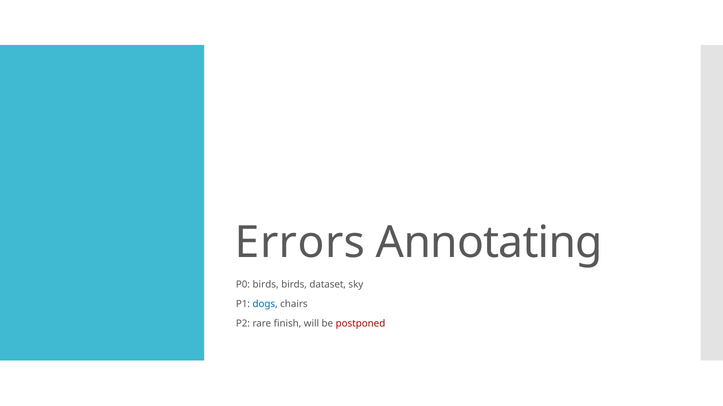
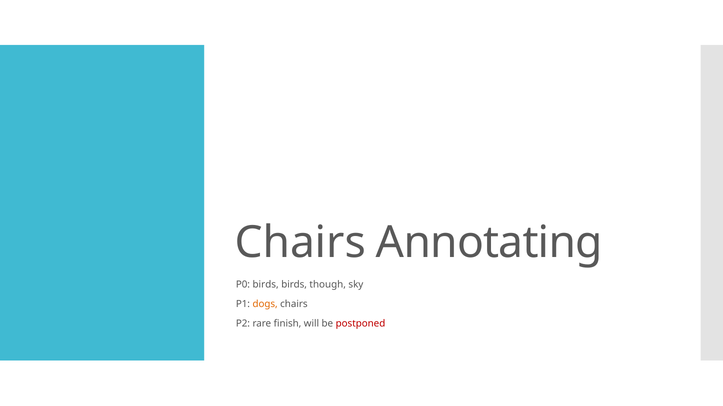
Errors at (300, 243): Errors -> Chairs
dataset: dataset -> though
dogs colour: blue -> orange
